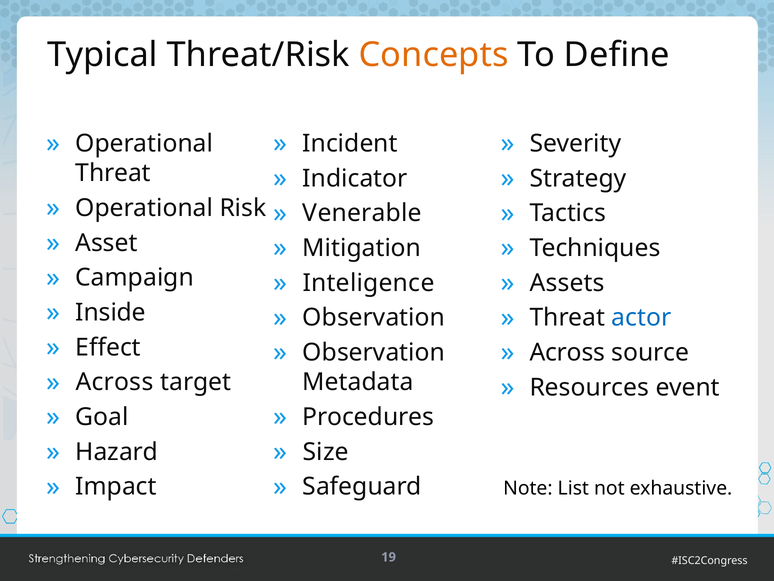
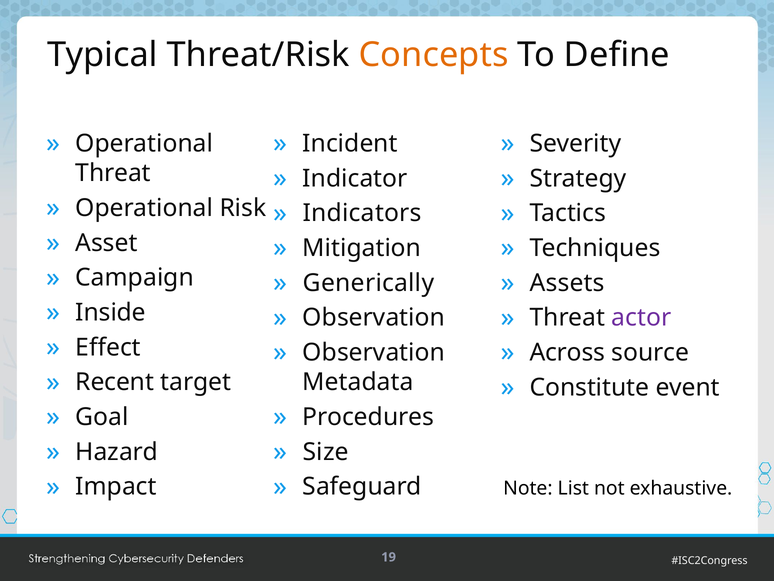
Venerable: Venerable -> Indicators
Inteligence: Inteligence -> Generically
actor colour: blue -> purple
Across at (115, 382): Across -> Recent
Resources: Resources -> Constitute
